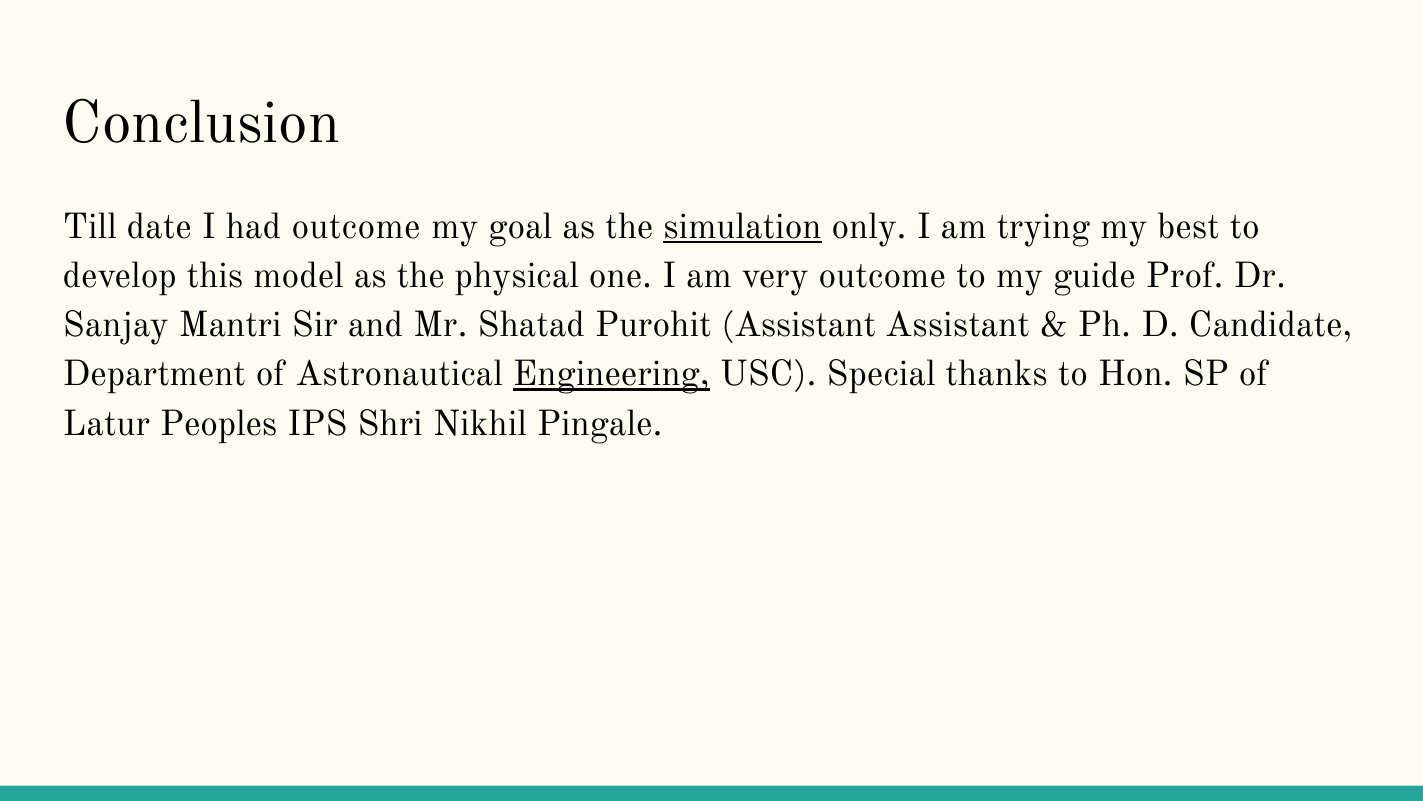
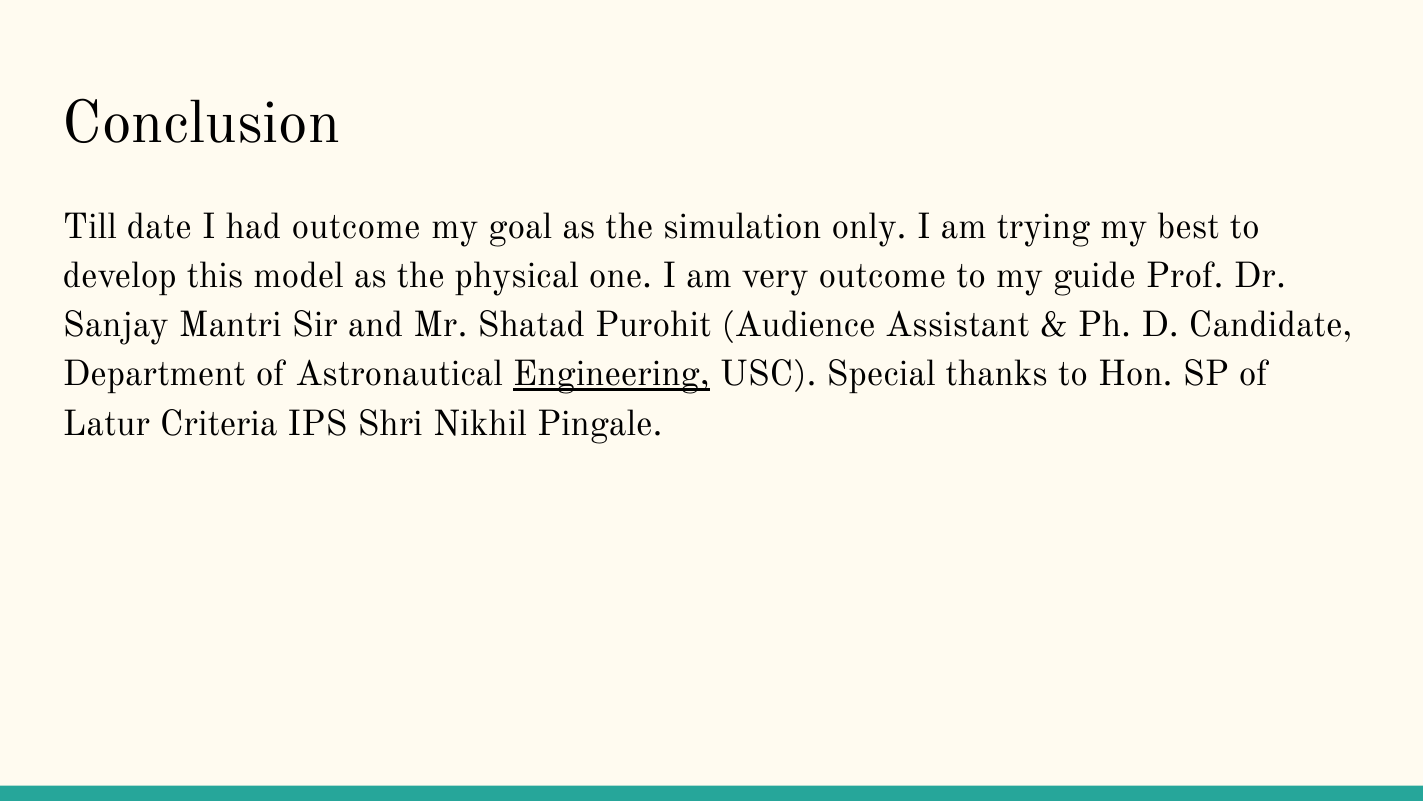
simulation underline: present -> none
Purohit Assistant: Assistant -> Audience
Peoples: Peoples -> Criteria
